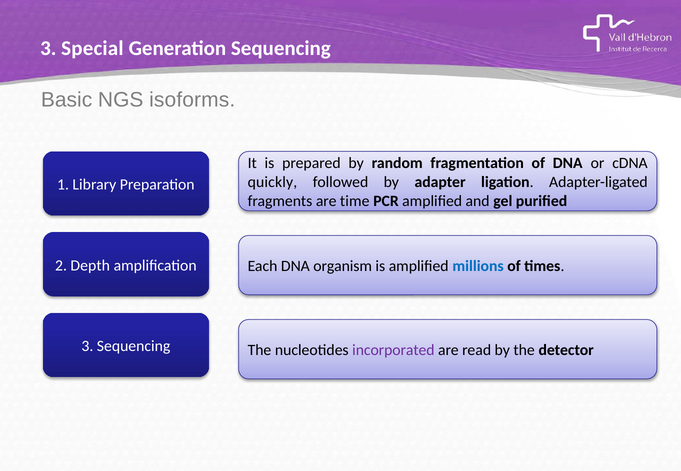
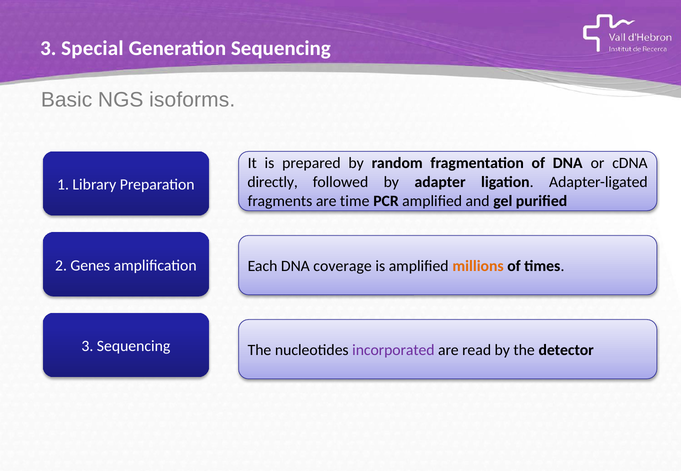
quickly: quickly -> directly
Depth: Depth -> Genes
organism: organism -> coverage
millions colour: blue -> orange
